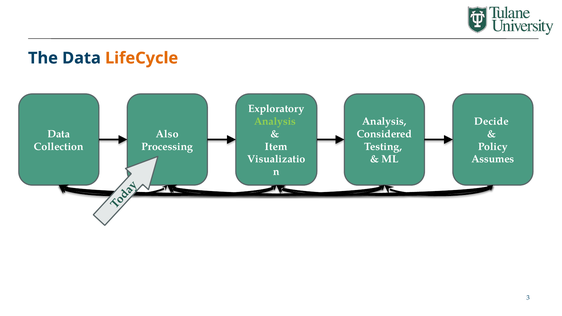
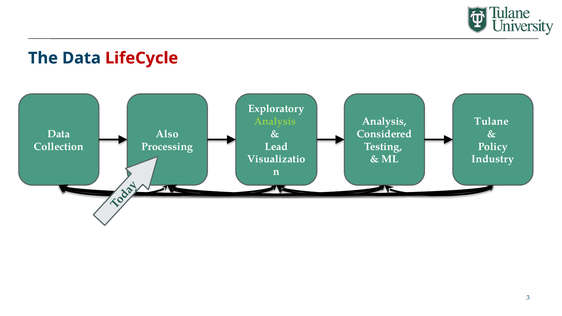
LifeCycle colour: orange -> red
Decide: Decide -> Tulane
Item: Item -> Lead
Assumes: Assumes -> Industry
